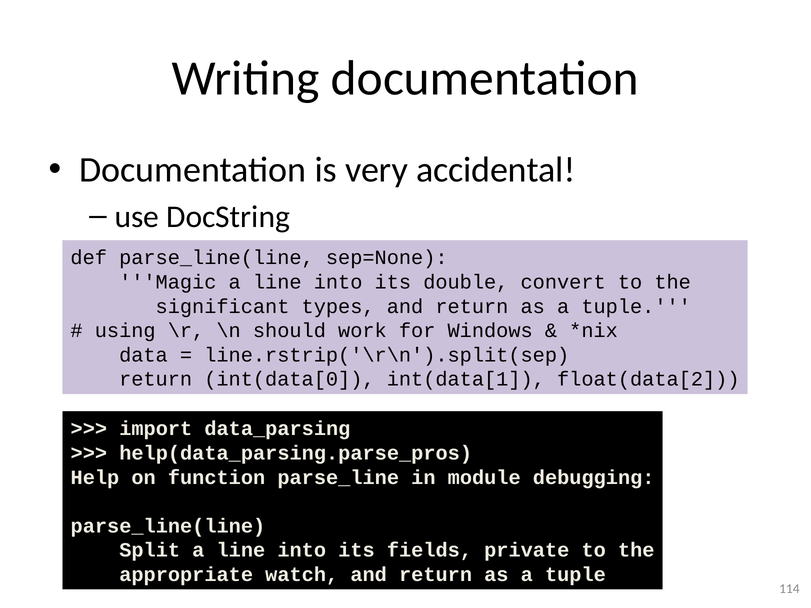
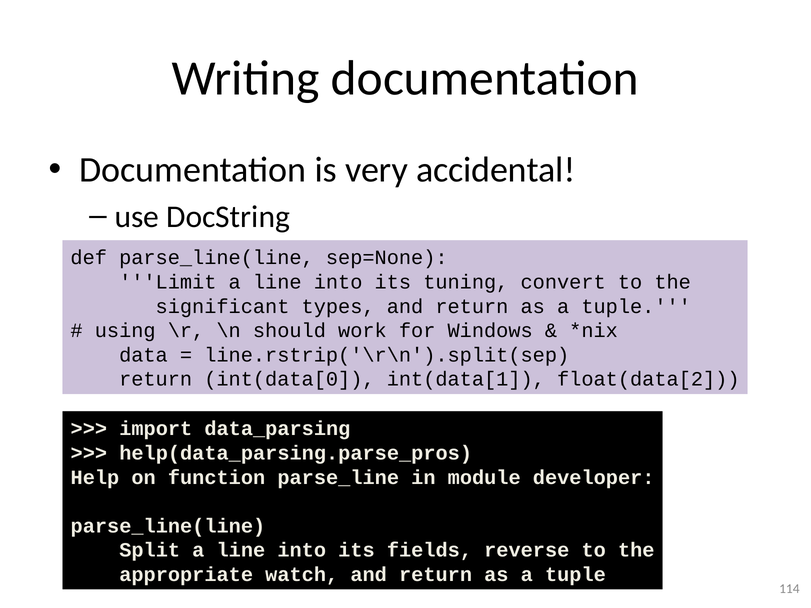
Magic: Magic -> Limit
double: double -> tuning
debugging: debugging -> developer
private: private -> reverse
